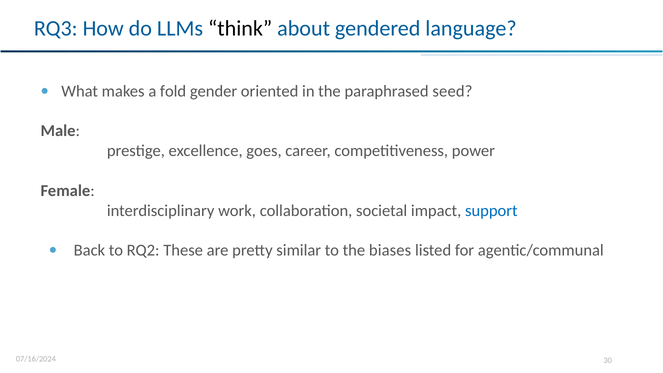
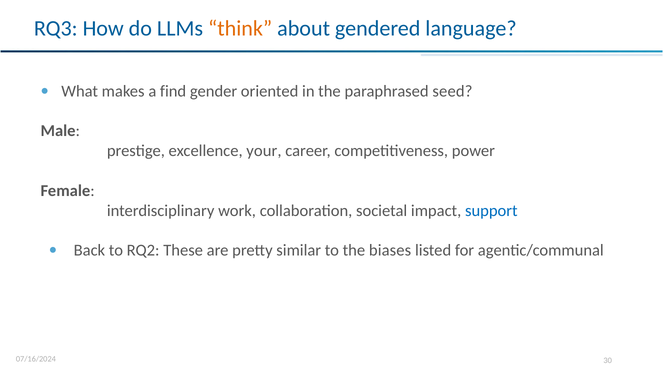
think colour: black -> orange
fold: fold -> find
goes: goes -> your
